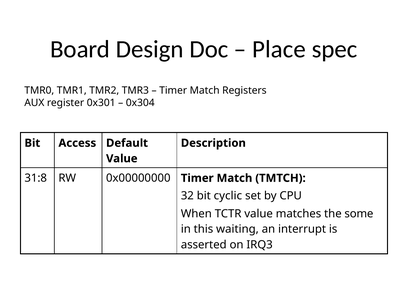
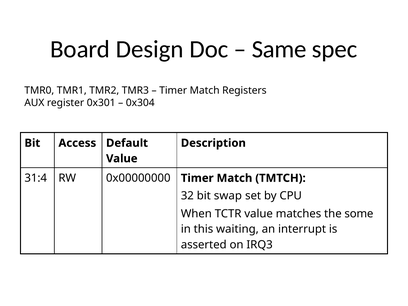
Place: Place -> Same
31:8: 31:8 -> 31:4
cyclic: cyclic -> swap
